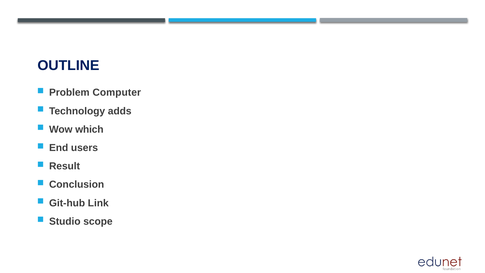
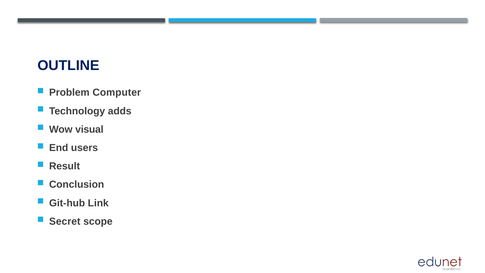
which: which -> visual
Studio: Studio -> Secret
